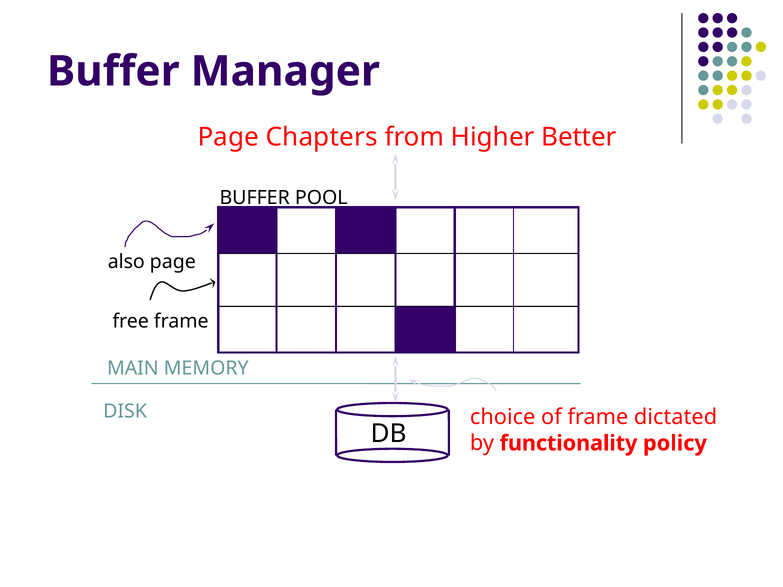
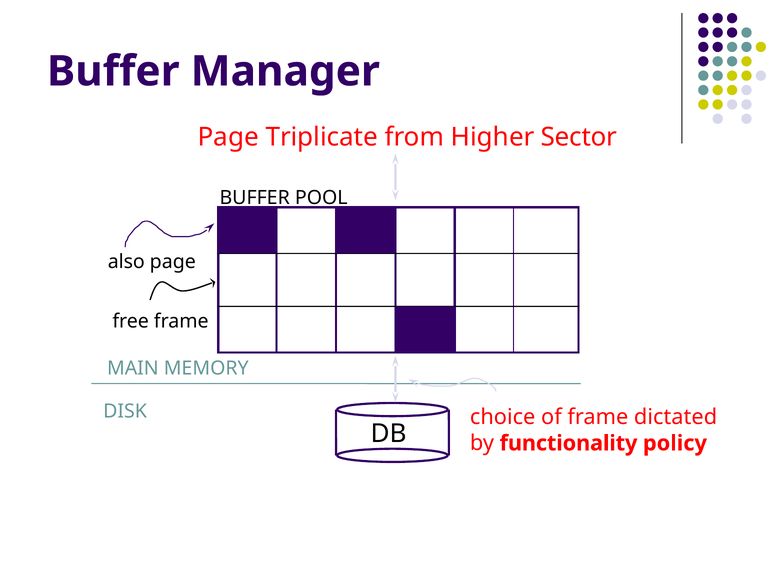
Chapters: Chapters -> Triplicate
Better: Better -> Sector
